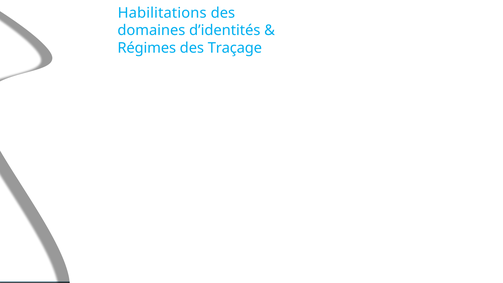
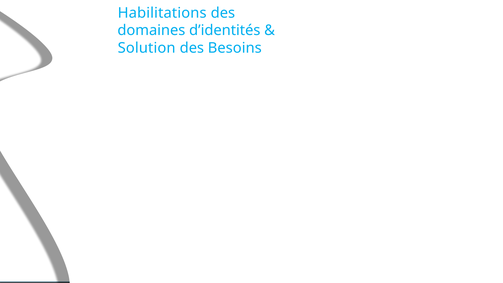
Régimes: Régimes -> Solution
Traçage: Traçage -> Besoins
